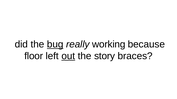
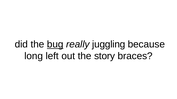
working: working -> juggling
floor: floor -> long
out underline: present -> none
